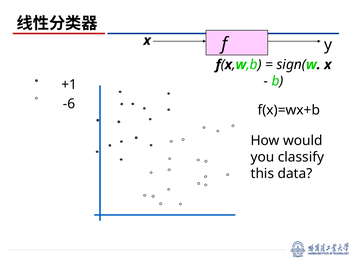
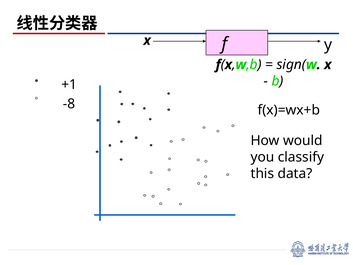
-6: -6 -> -8
